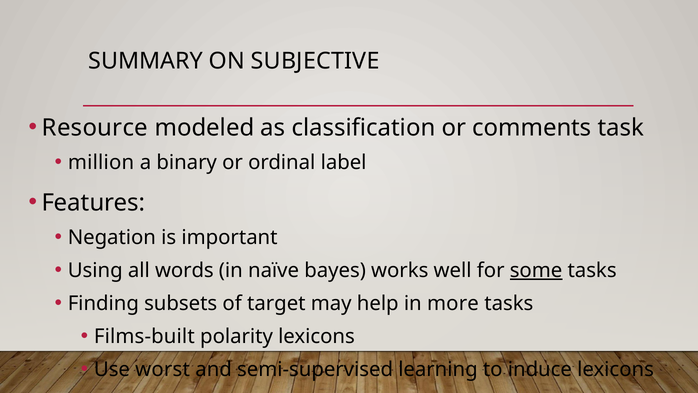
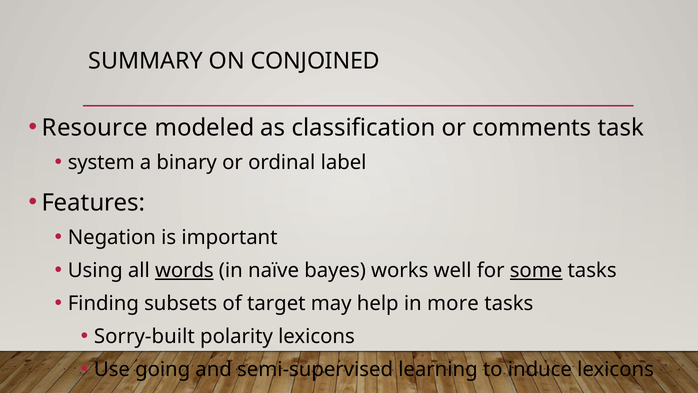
SUBJECTIVE: SUBJECTIVE -> CONJOINED
million: million -> system
words underline: none -> present
Films-built: Films-built -> Sorry-built
worst: worst -> going
